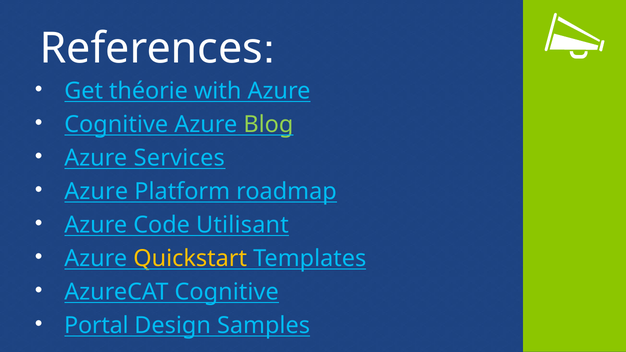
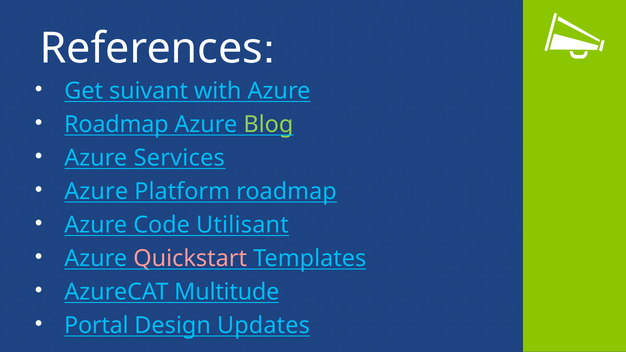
théorie: théorie -> suivant
Cognitive at (116, 124): Cognitive -> Roadmap
Quickstart colour: yellow -> pink
AzureCAT Cognitive: Cognitive -> Multitude
Samples: Samples -> Updates
